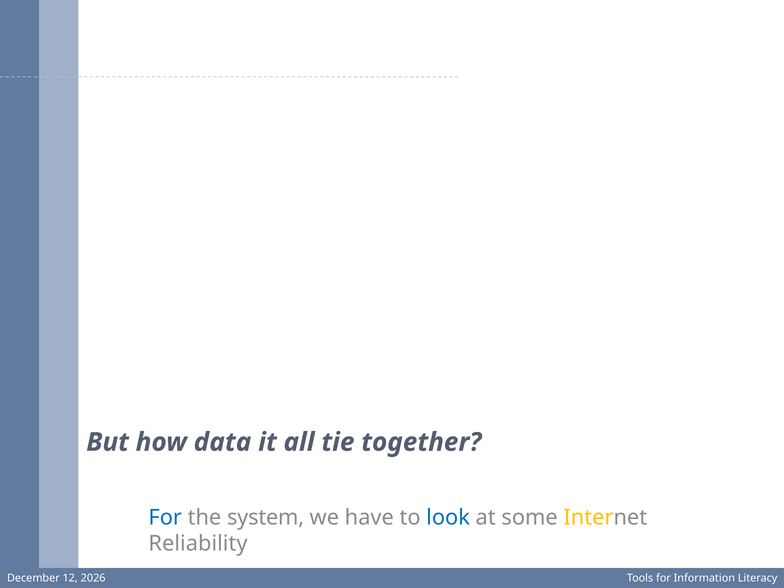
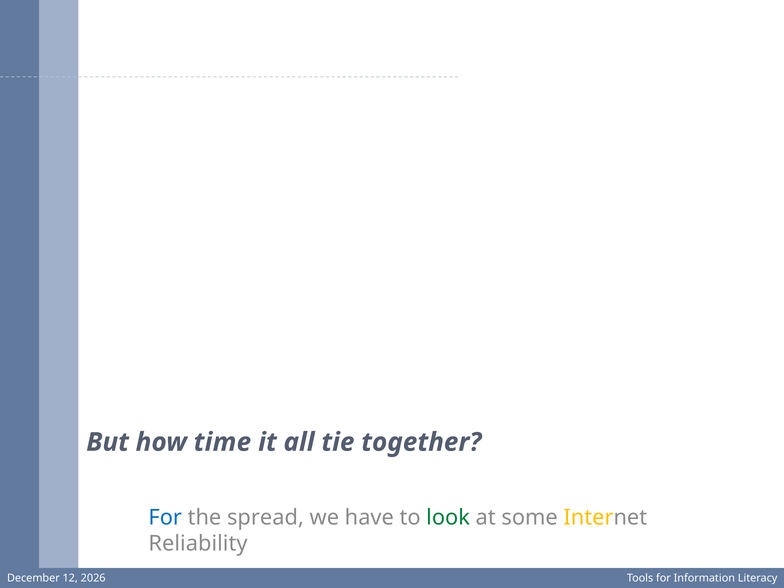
data: data -> time
system: system -> spread
look colour: blue -> green
